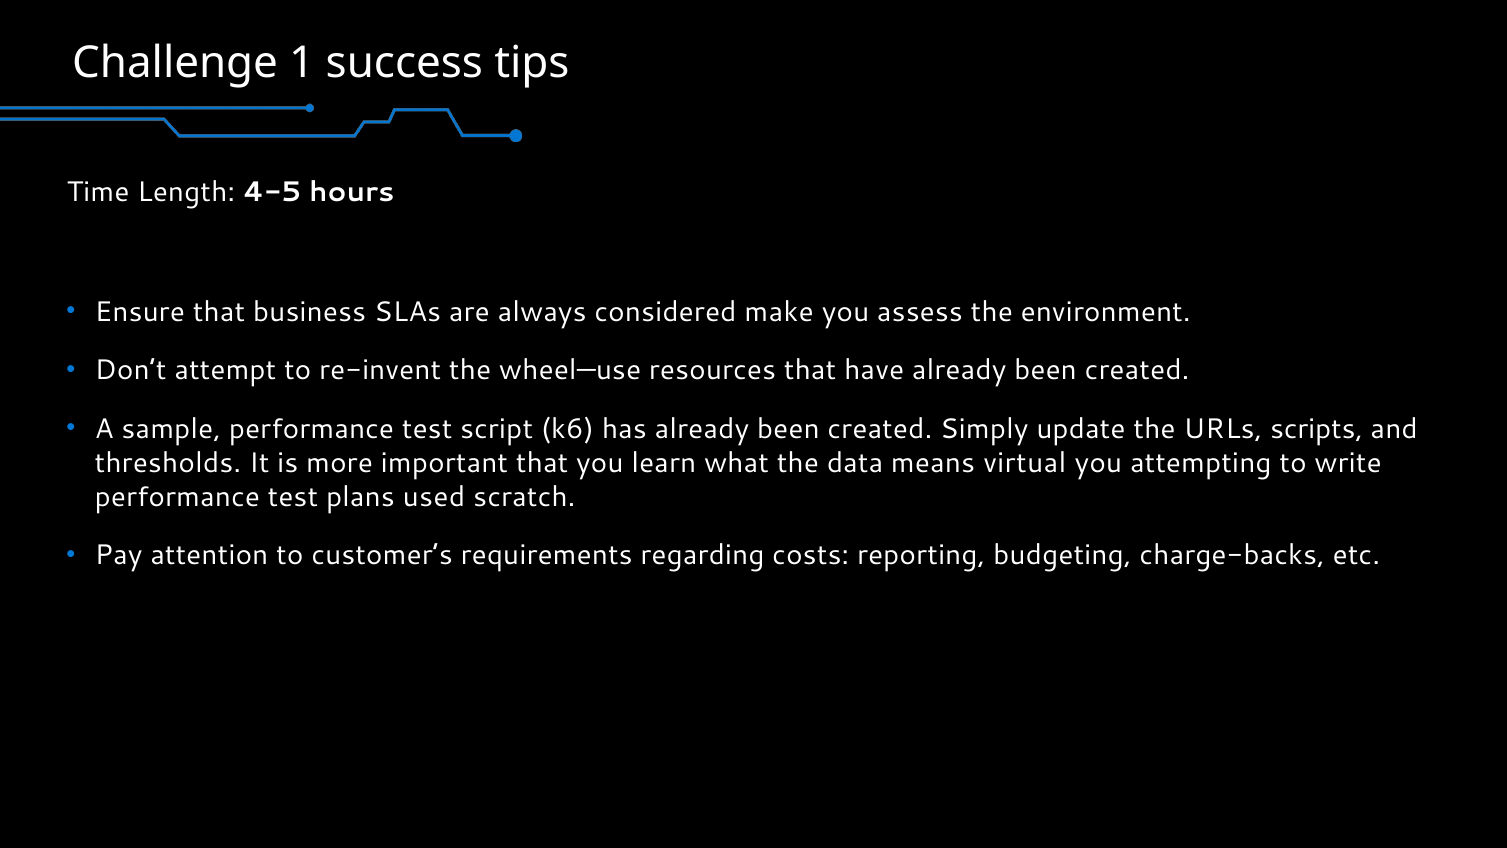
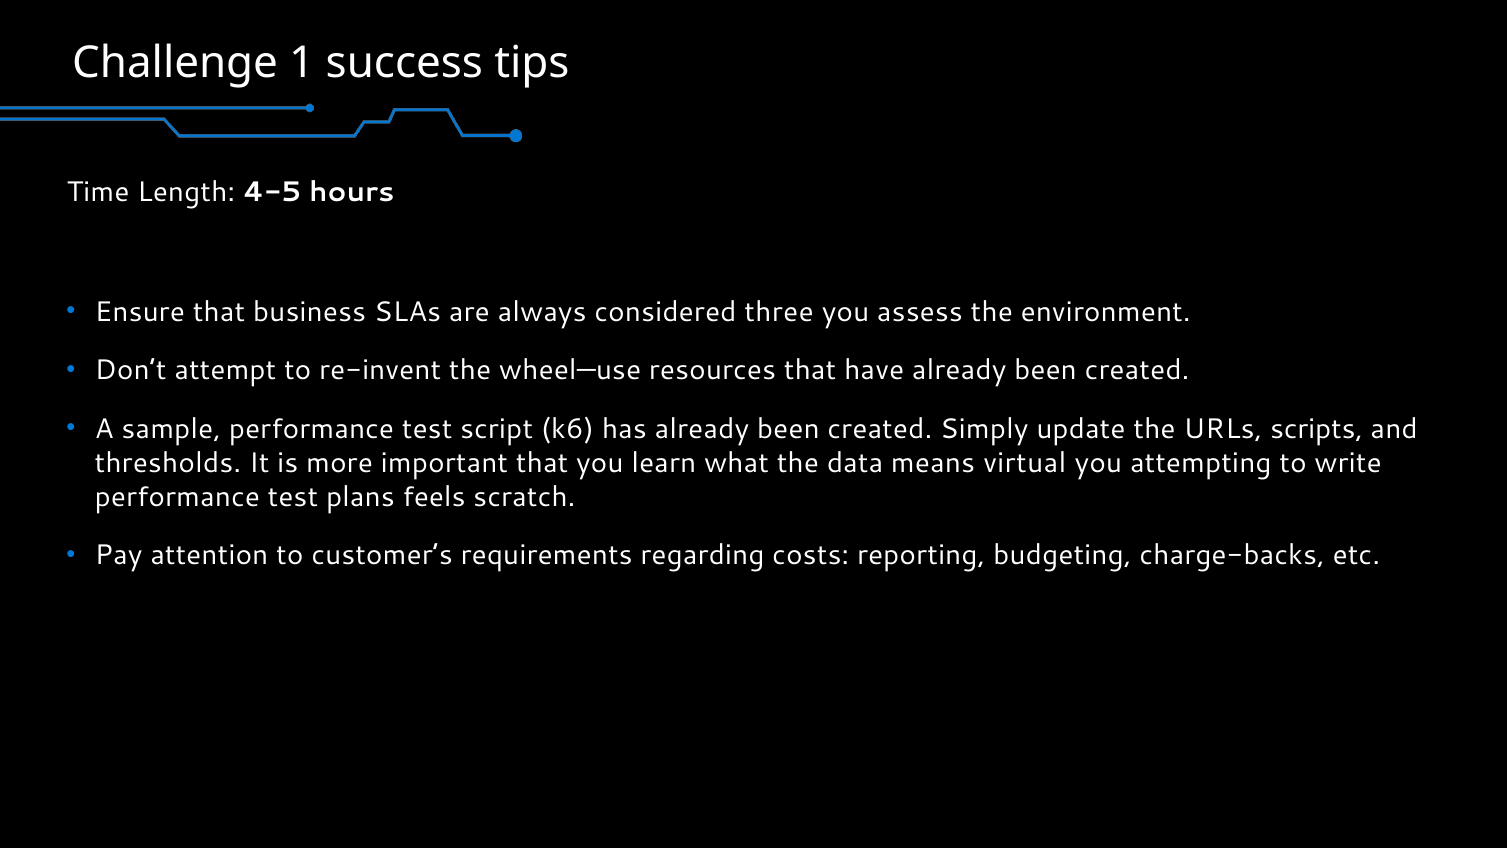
make: make -> three
used: used -> feels
